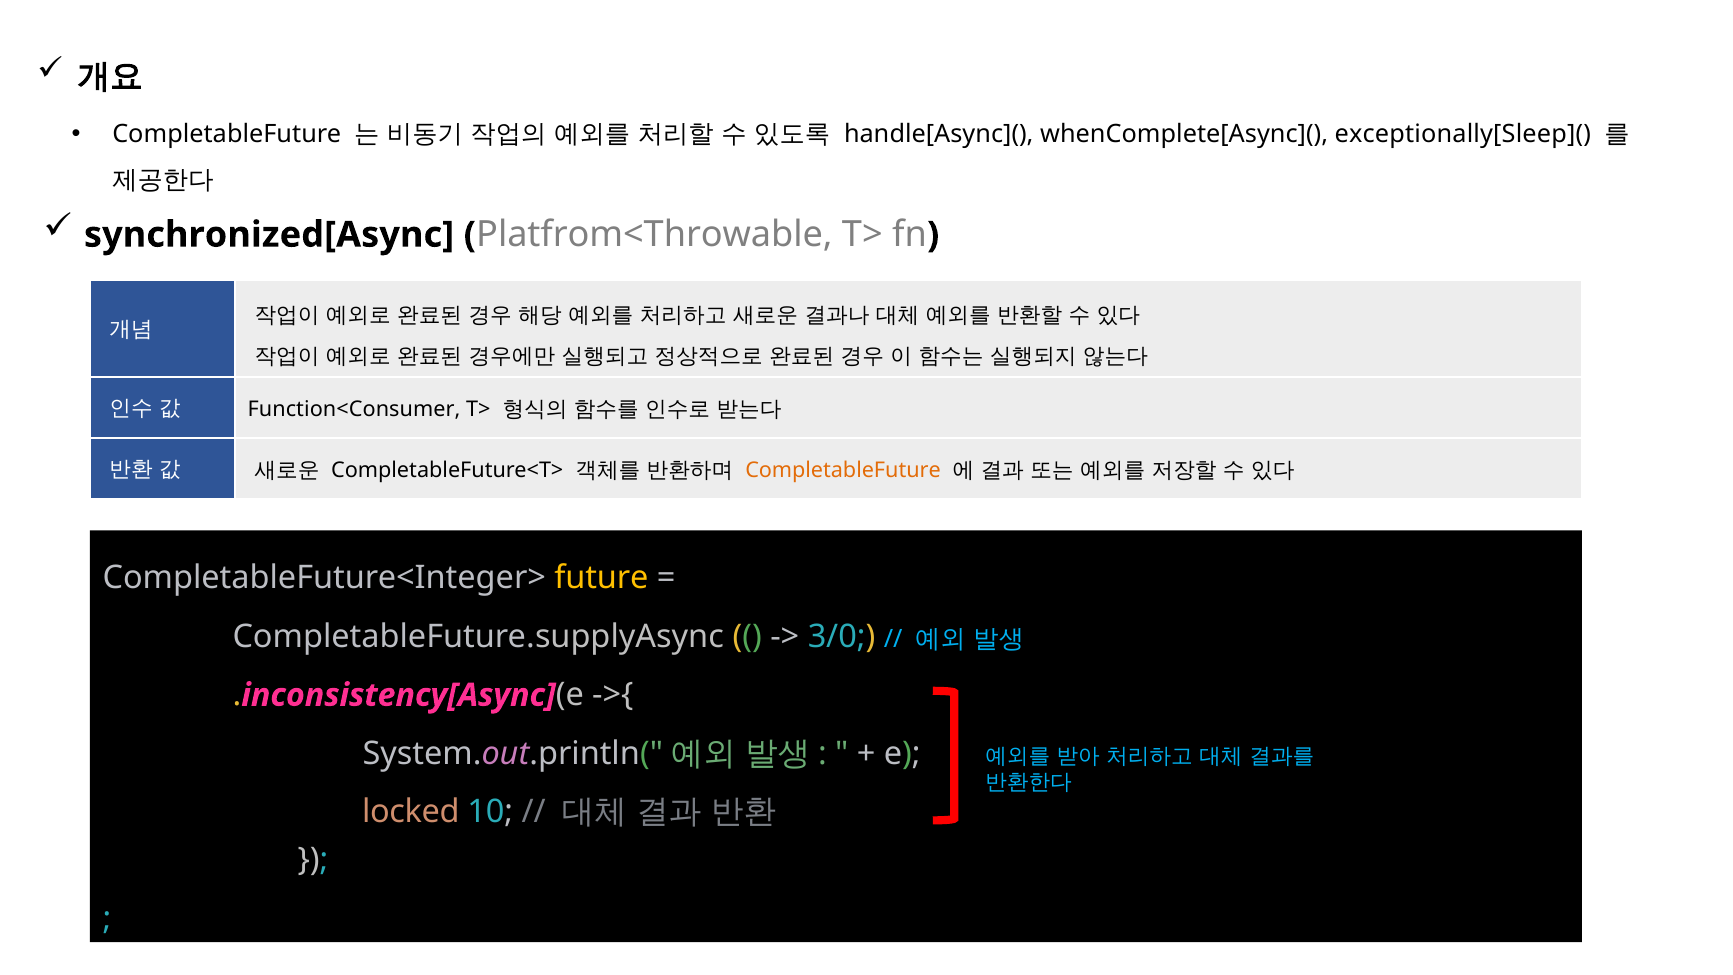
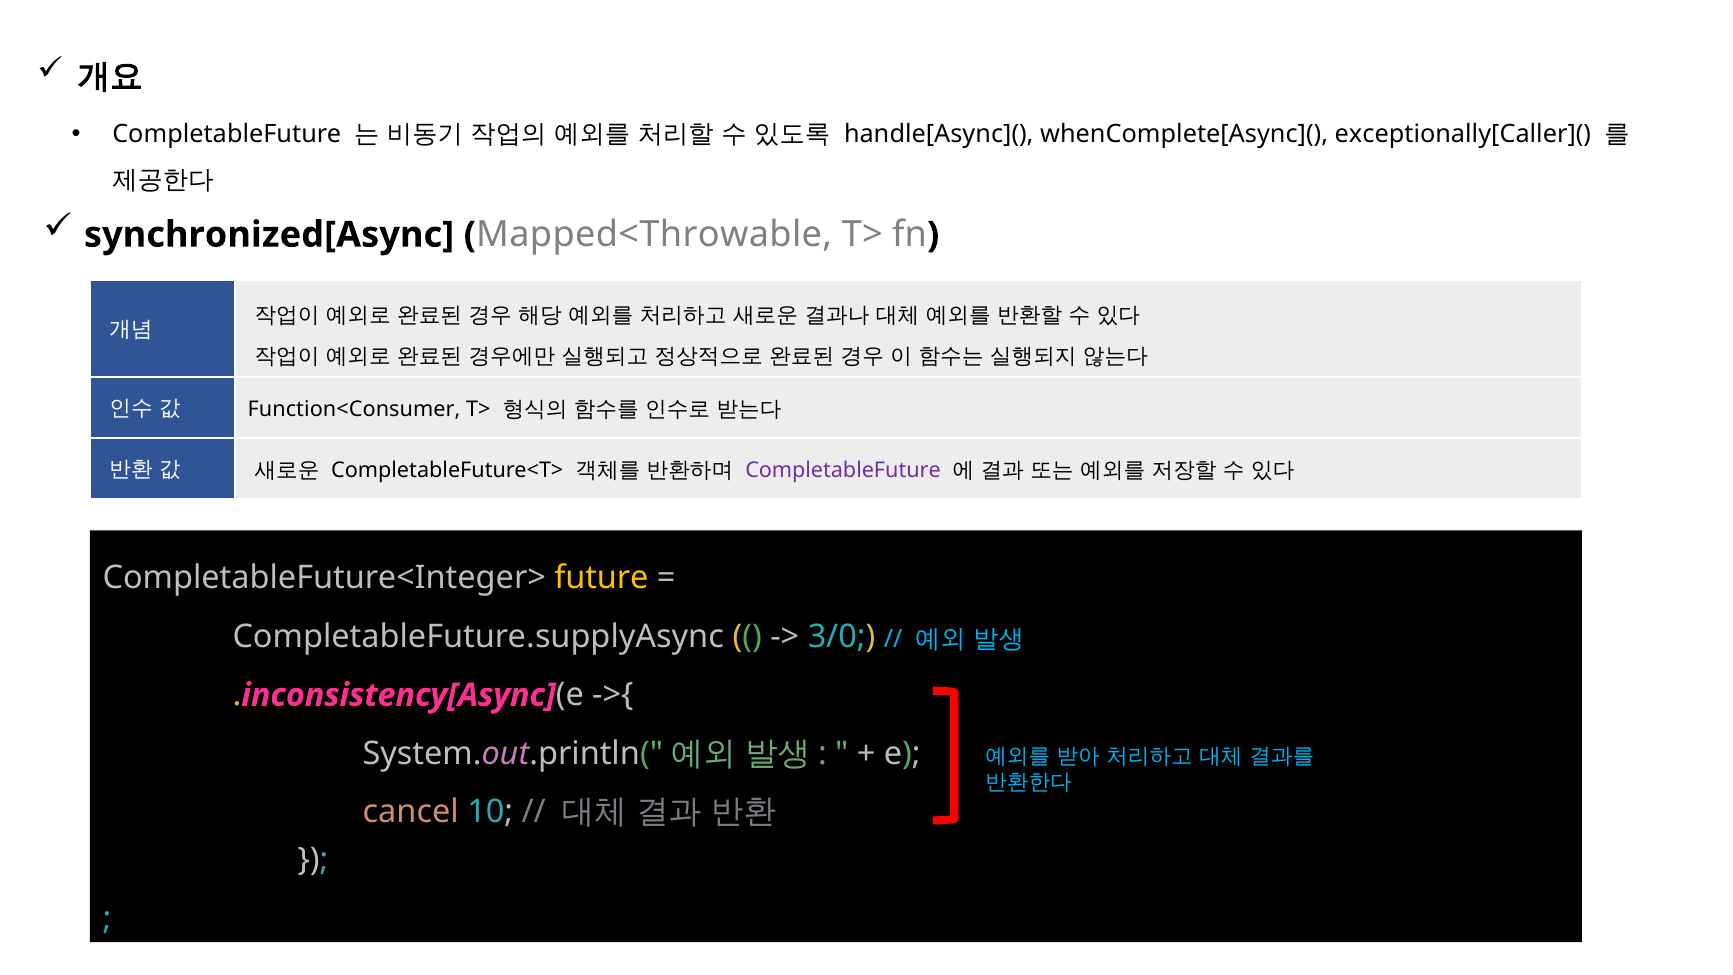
exceptionally[Sleep](: exceptionally[Sleep]( -> exceptionally[Caller](
Platfrom<Throwable: Platfrom<Throwable -> Mapped<Throwable
CompletableFuture at (843, 470) colour: orange -> purple
locked: locked -> cancel
